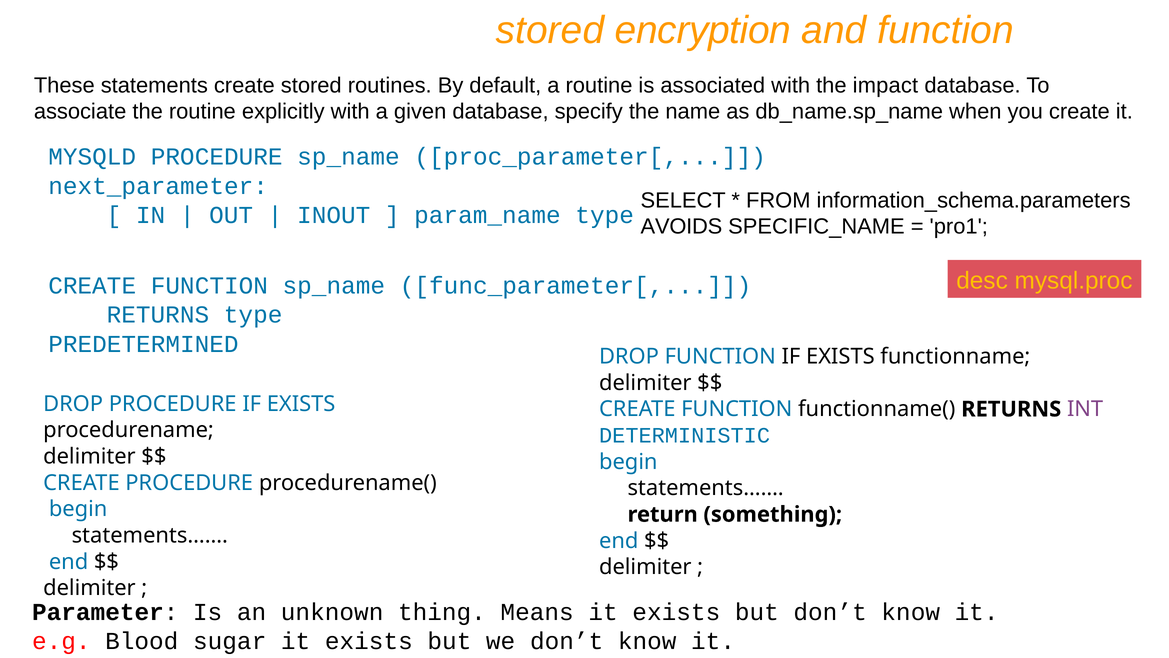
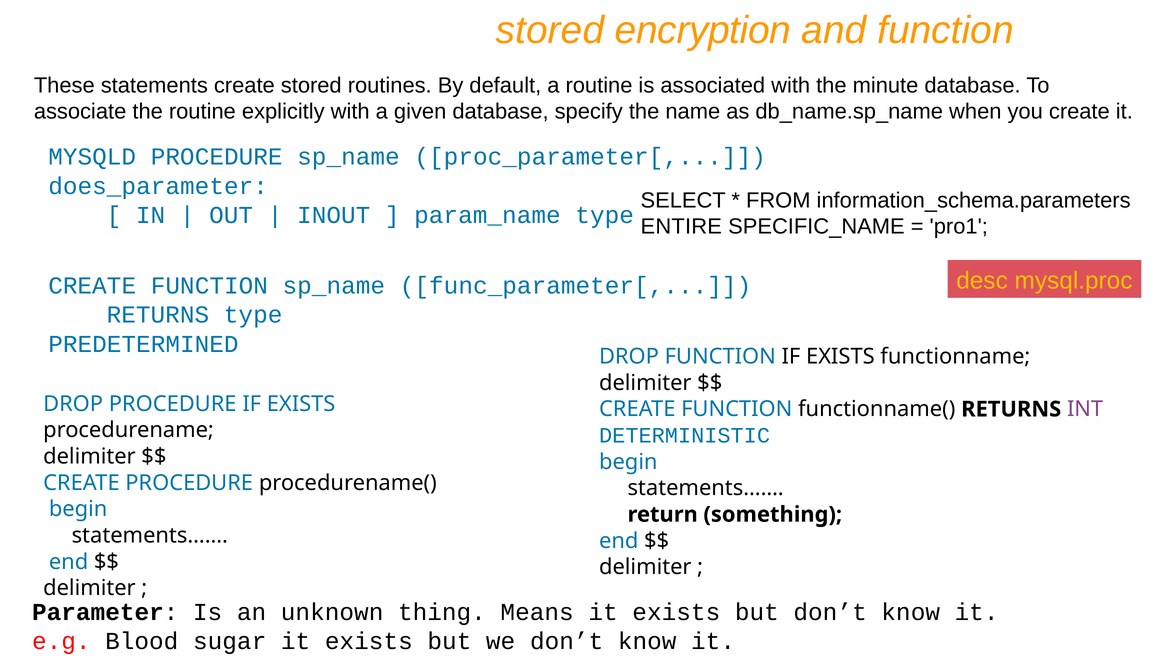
impact: impact -> minute
next_parameter: next_parameter -> does_parameter
AVOIDS: AVOIDS -> ENTIRE
